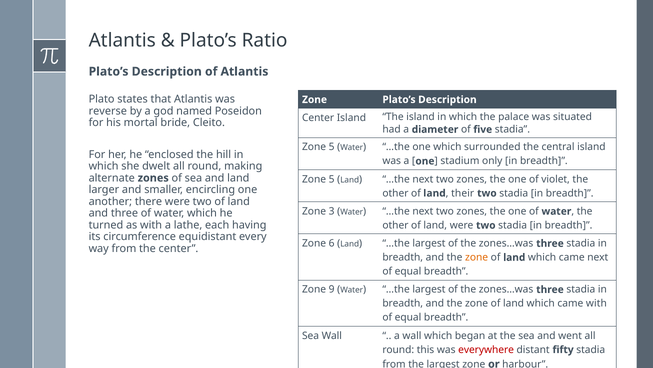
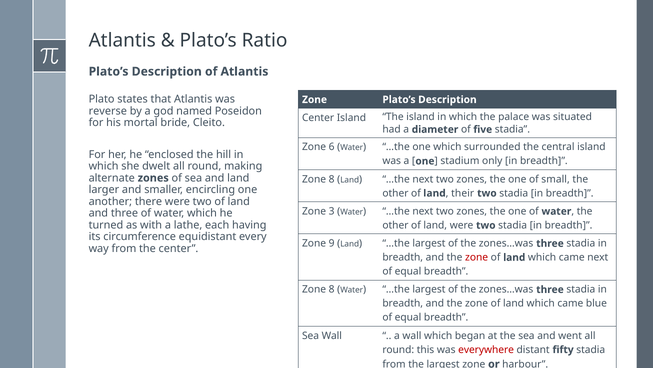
5 at (332, 147): 5 -> 6
5 at (332, 179): 5 -> 8
violet: violet -> small
6: 6 -> 9
zone at (477, 257) colour: orange -> red
9 at (332, 289): 9 -> 8
came with: with -> blue
